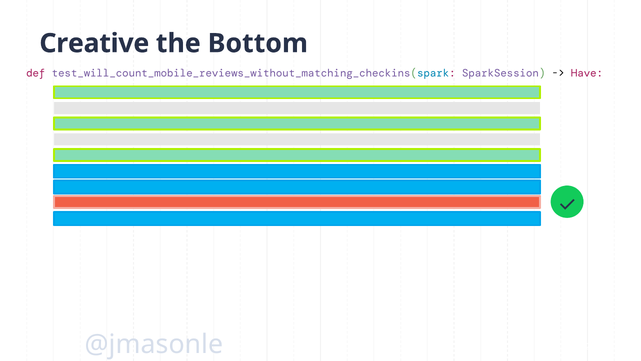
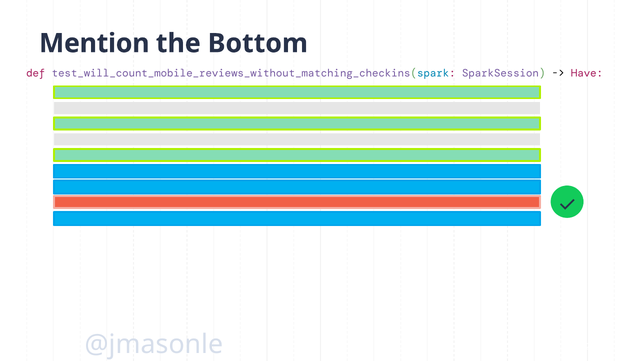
Creative: Creative -> Mention
